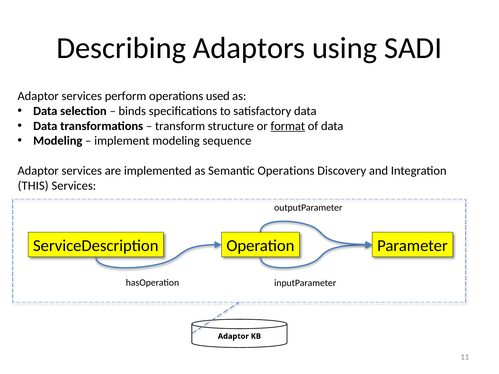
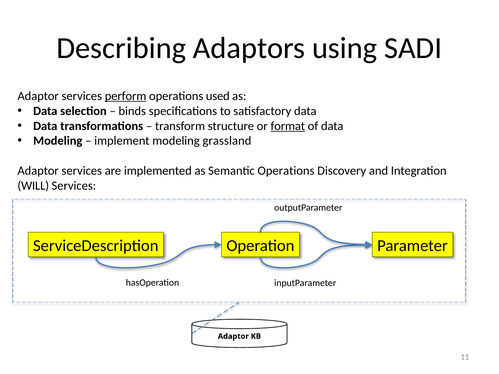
perform underline: none -> present
sequence: sequence -> grassland
THIS: THIS -> WILL
